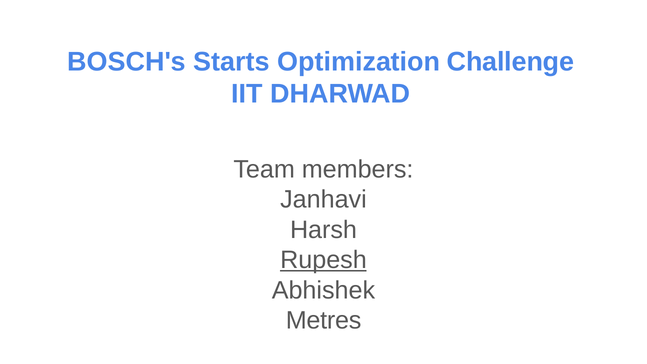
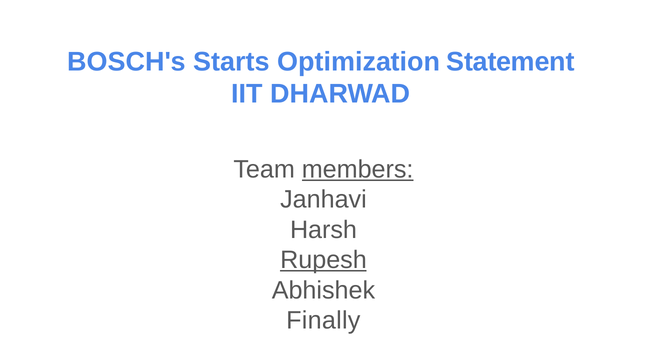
Challenge: Challenge -> Statement
members underline: none -> present
Metres: Metres -> Finally
